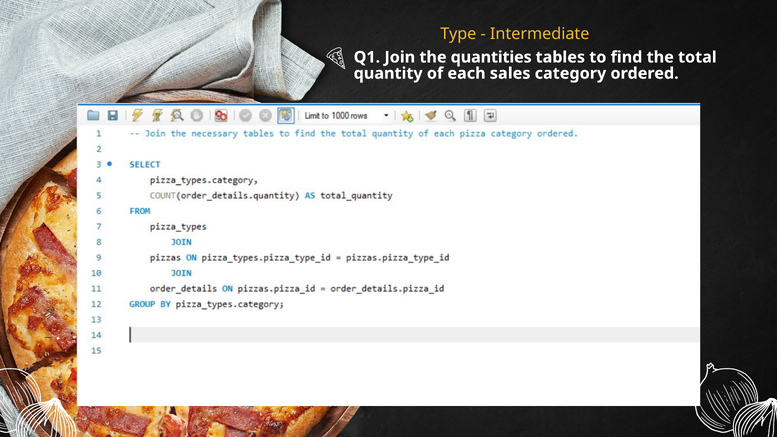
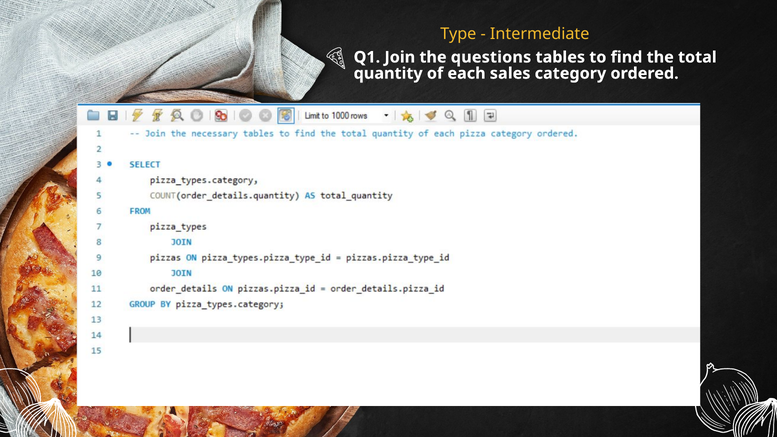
quantities: quantities -> questions
